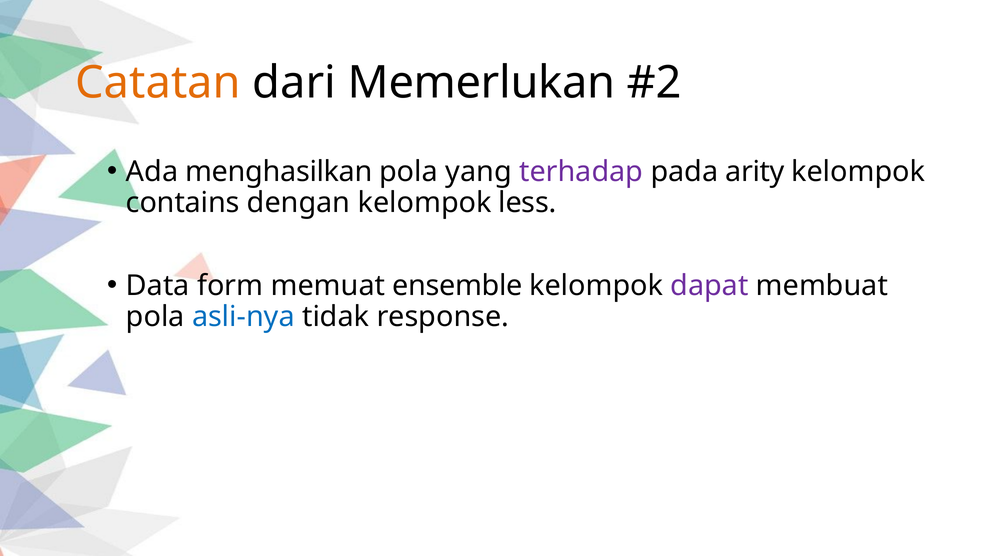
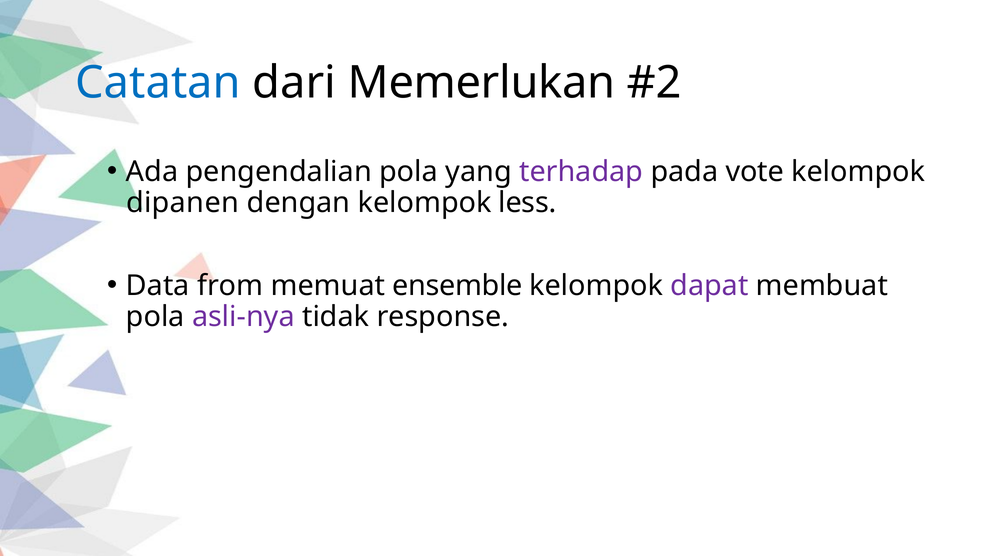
Catatan colour: orange -> blue
menghasilkan: menghasilkan -> pengendalian
arity: arity -> vote
contains: contains -> dipanen
form: form -> from
asli-nya colour: blue -> purple
